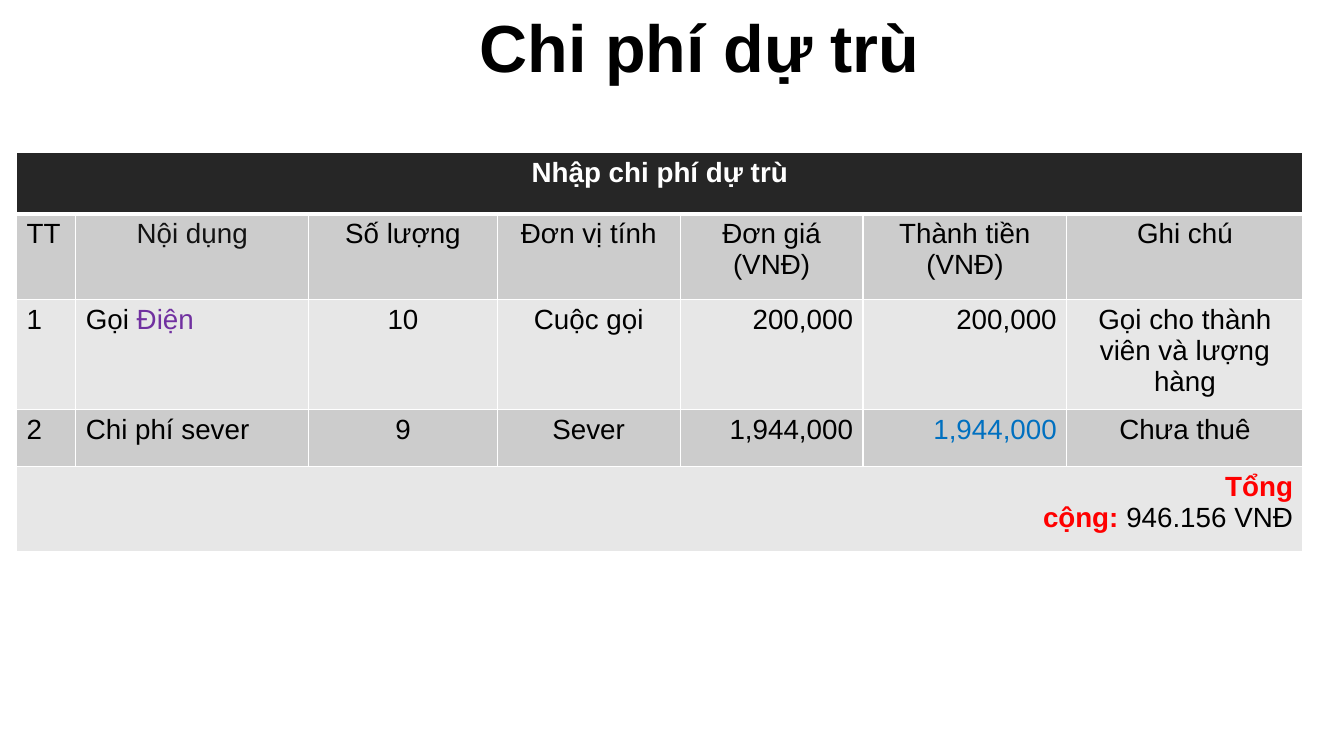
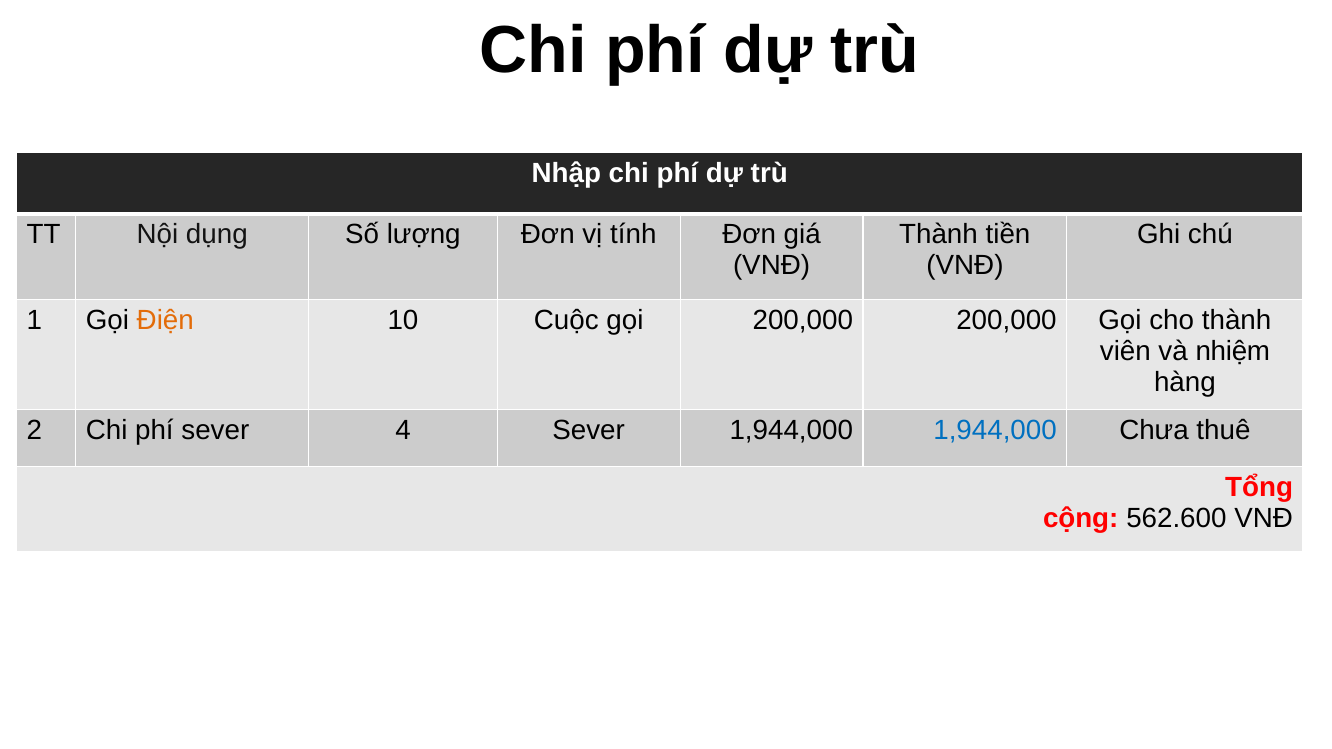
Điện colour: purple -> orange
và lượng: lượng -> nhiệm
9: 9 -> 4
946.156: 946.156 -> 562.600
